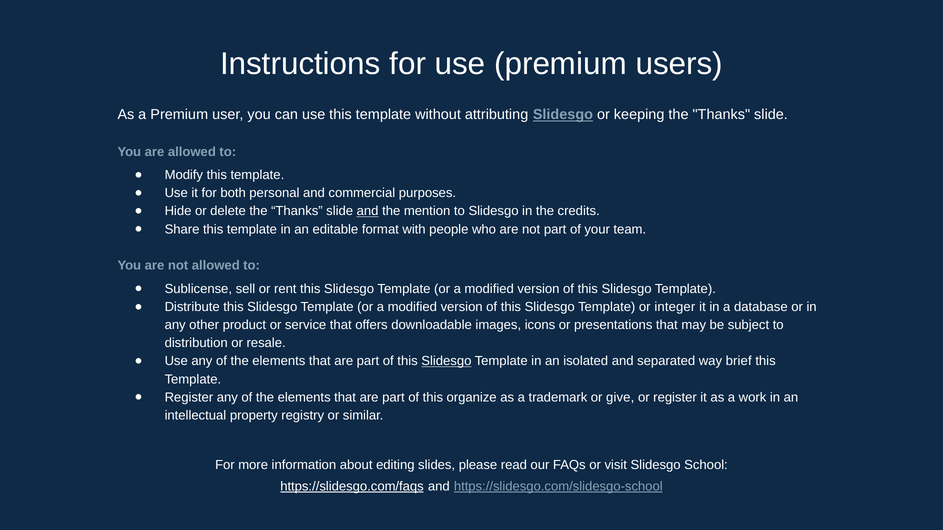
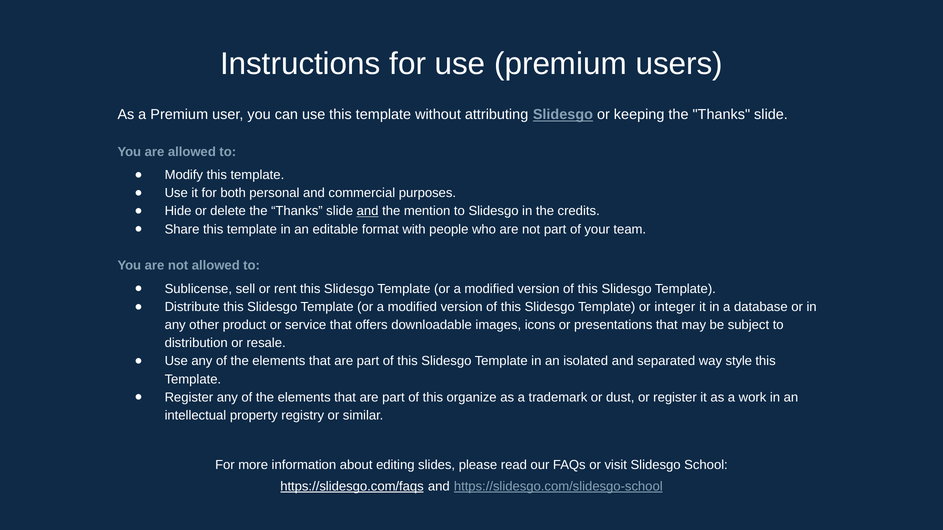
Slidesgo at (446, 361) underline: present -> none
brief: brief -> style
give: give -> dust
